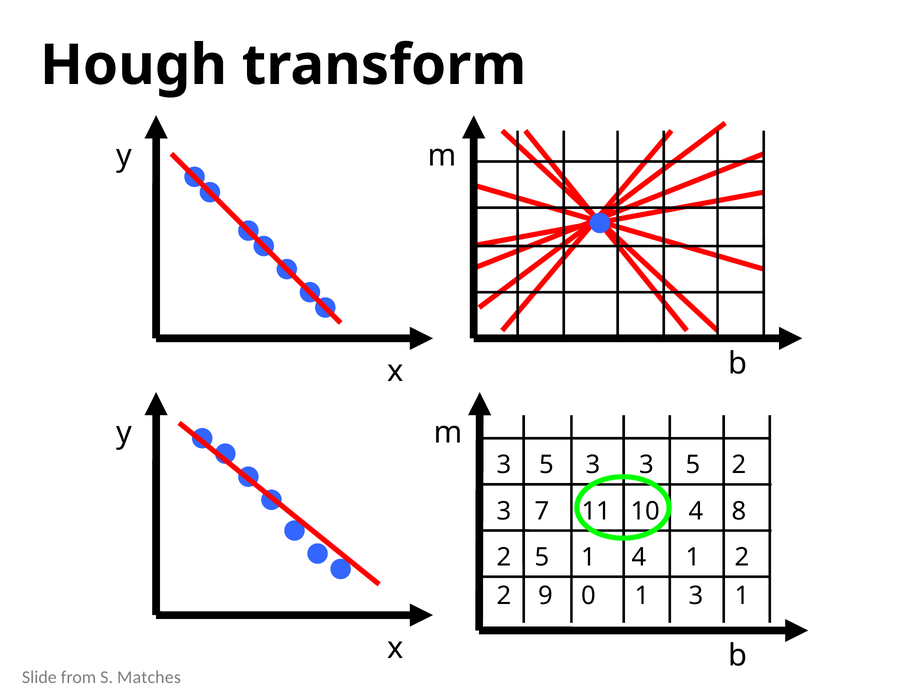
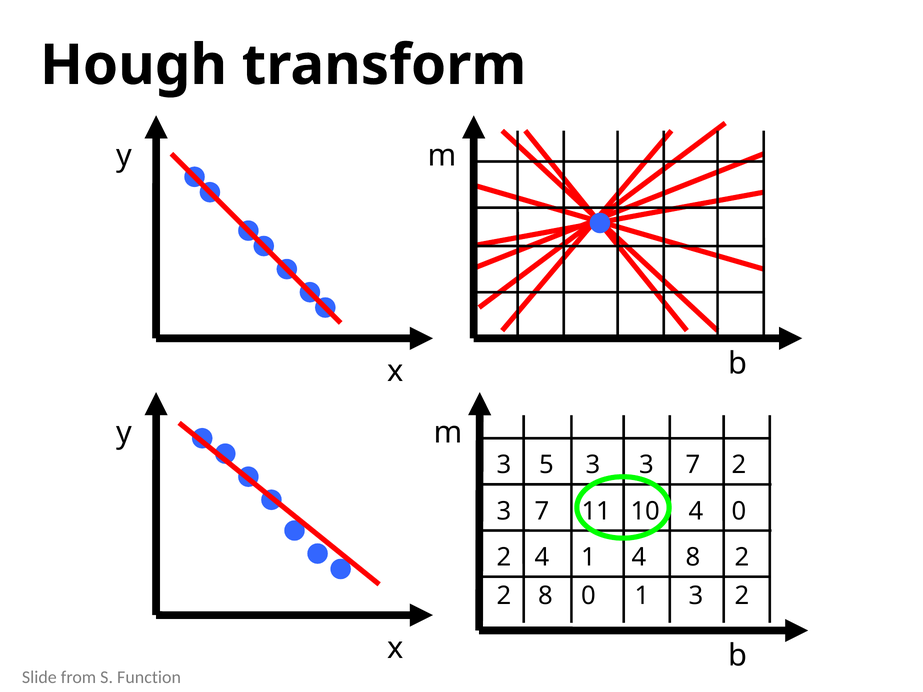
5 at (693, 465): 5 -> 7
4 8: 8 -> 0
2 5: 5 -> 4
4 1: 1 -> 8
2 9: 9 -> 8
3 1: 1 -> 2
Matches: Matches -> Function
